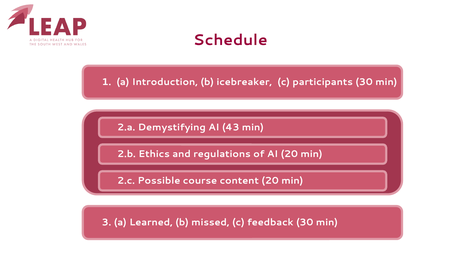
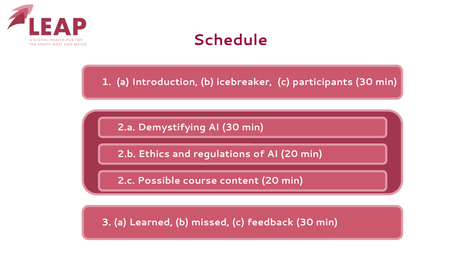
AI 43: 43 -> 30
